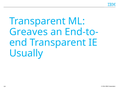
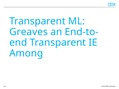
Usually: Usually -> Among
